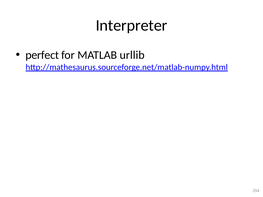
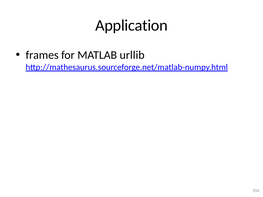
Interpreter: Interpreter -> Application
perfect: perfect -> frames
